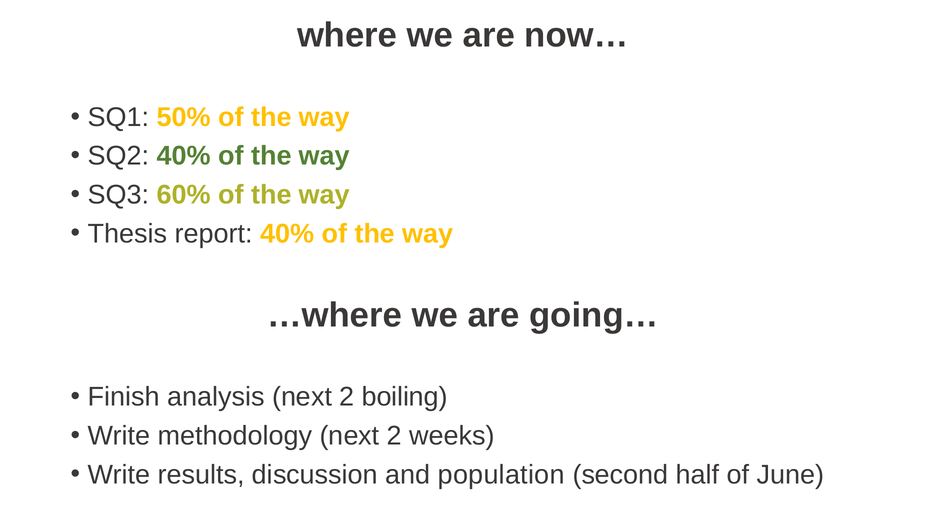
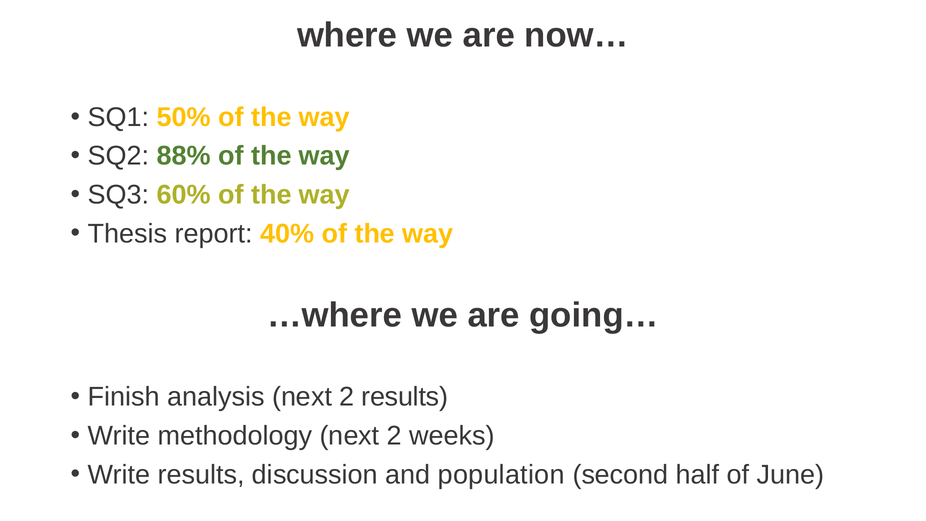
SQ2 40%: 40% -> 88%
2 boiling: boiling -> results
